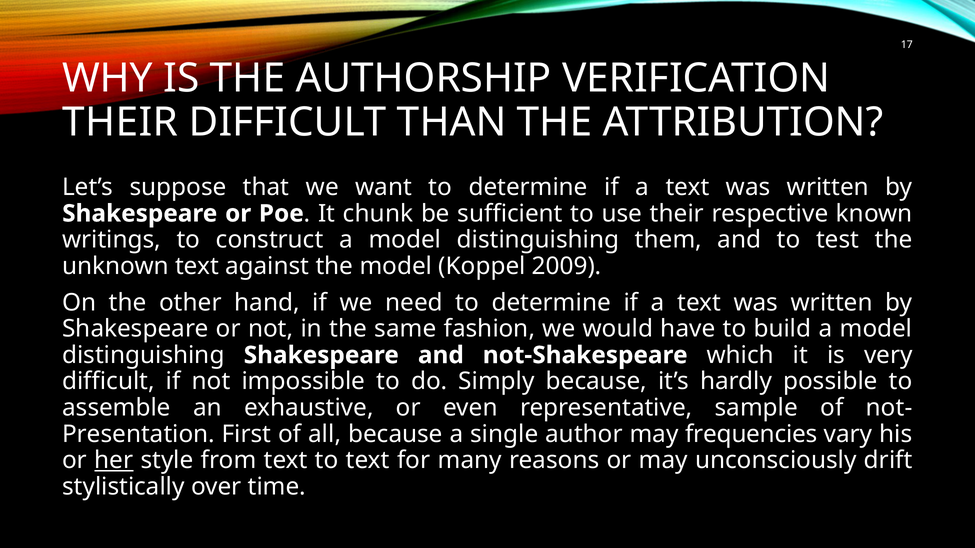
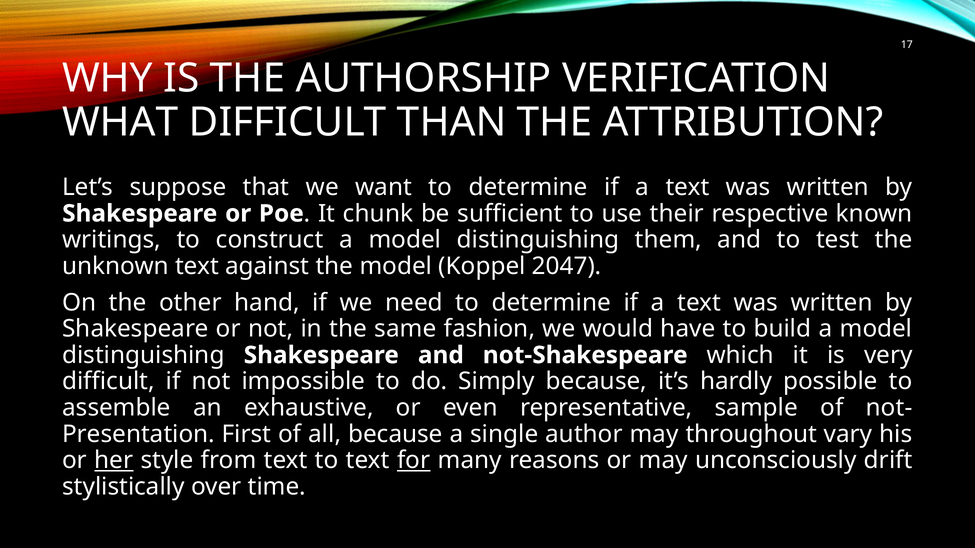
THEIR at (120, 122): THEIR -> WHAT
2009: 2009 -> 2047
frequencies: frequencies -> throughout
for underline: none -> present
